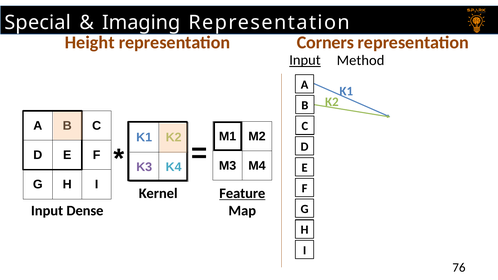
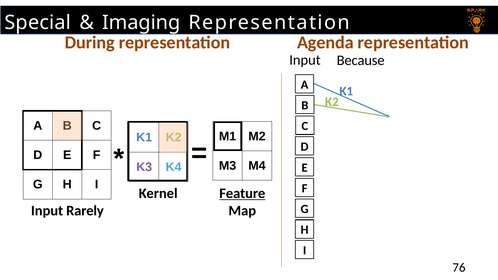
Height: Height -> During
Corners: Corners -> Agenda
Input at (305, 60) underline: present -> none
Method: Method -> Because
Dense: Dense -> Rarely
